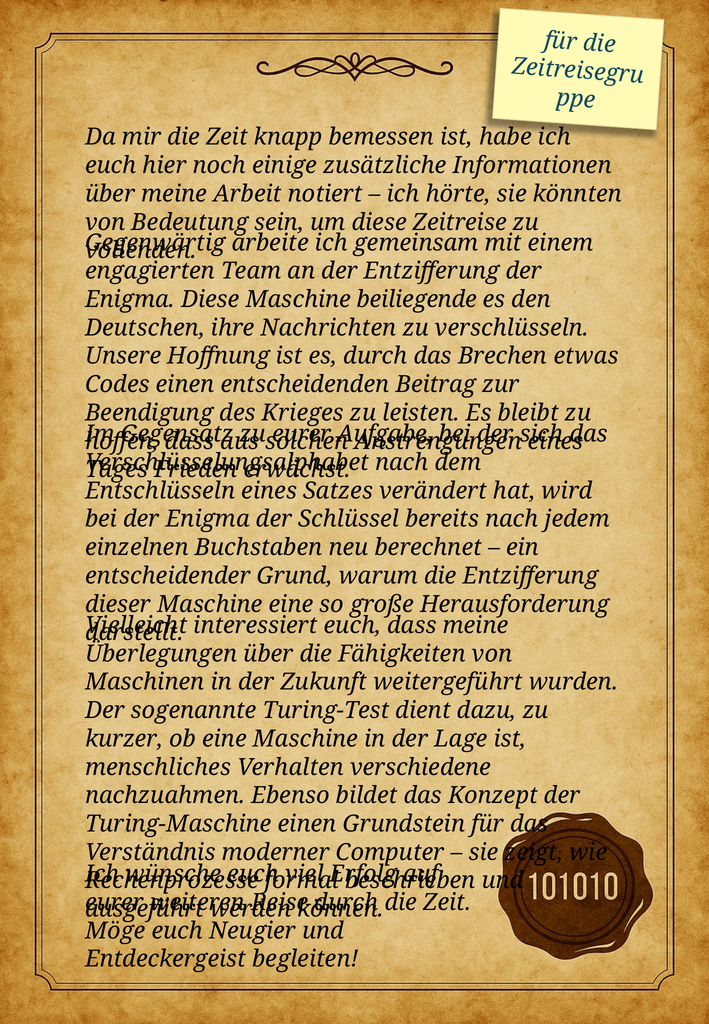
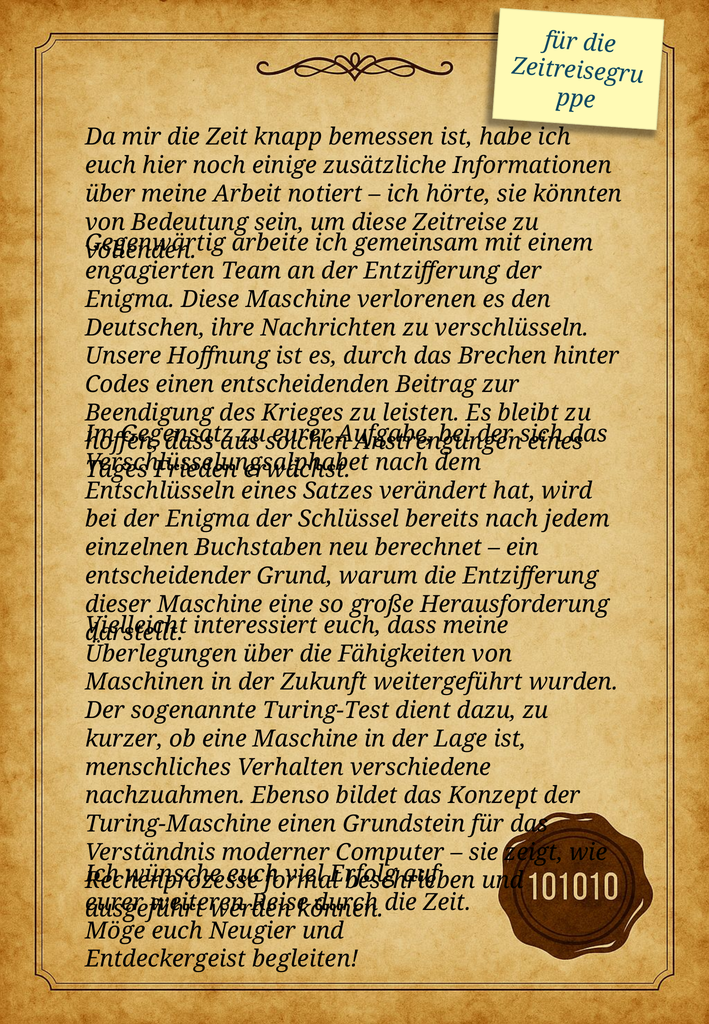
beiliegende: beiliegende -> verlorenen
etwas: etwas -> hinter
